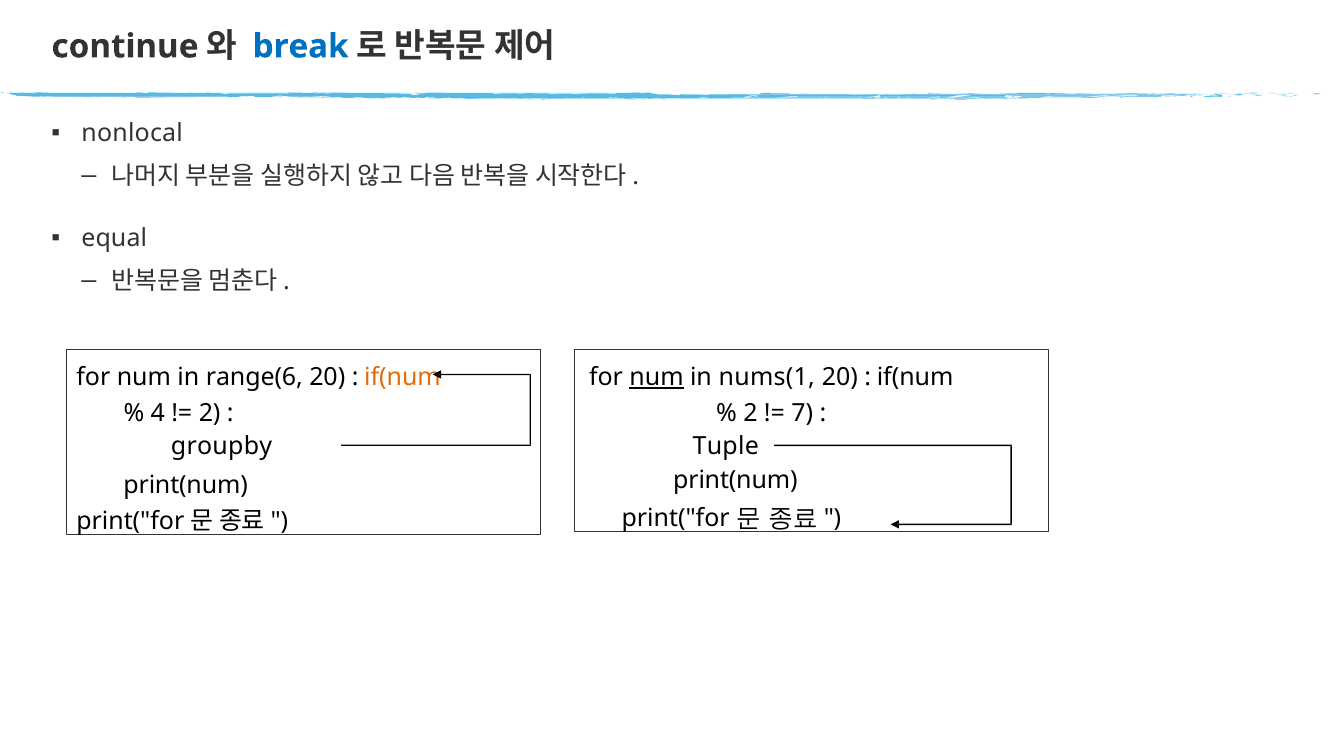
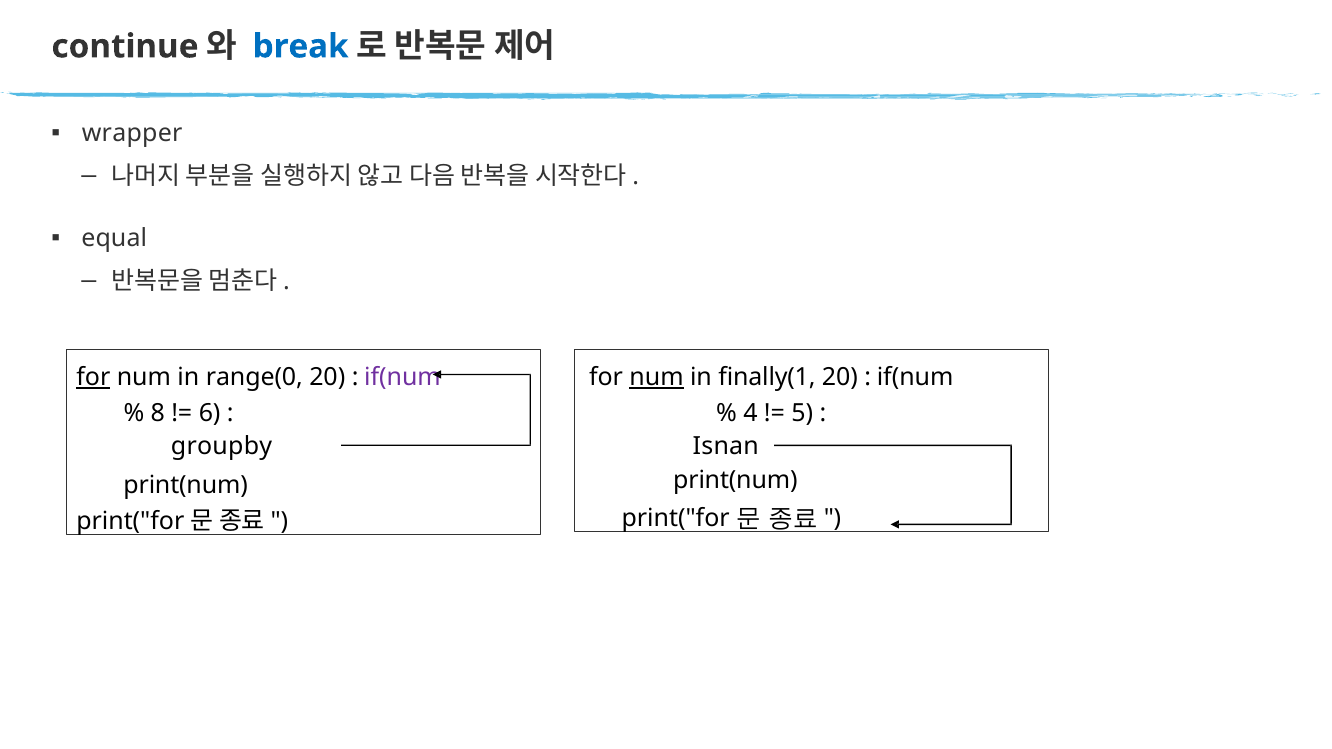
nonlocal: nonlocal -> wrapper
for at (93, 377) underline: none -> present
range(6: range(6 -> range(0
if(num at (402, 377) colour: orange -> purple
nums(1: nums(1 -> finally(1
4: 4 -> 8
2 at (210, 413): 2 -> 6
2 at (750, 413): 2 -> 4
7: 7 -> 5
Tuple: Tuple -> Isnan
